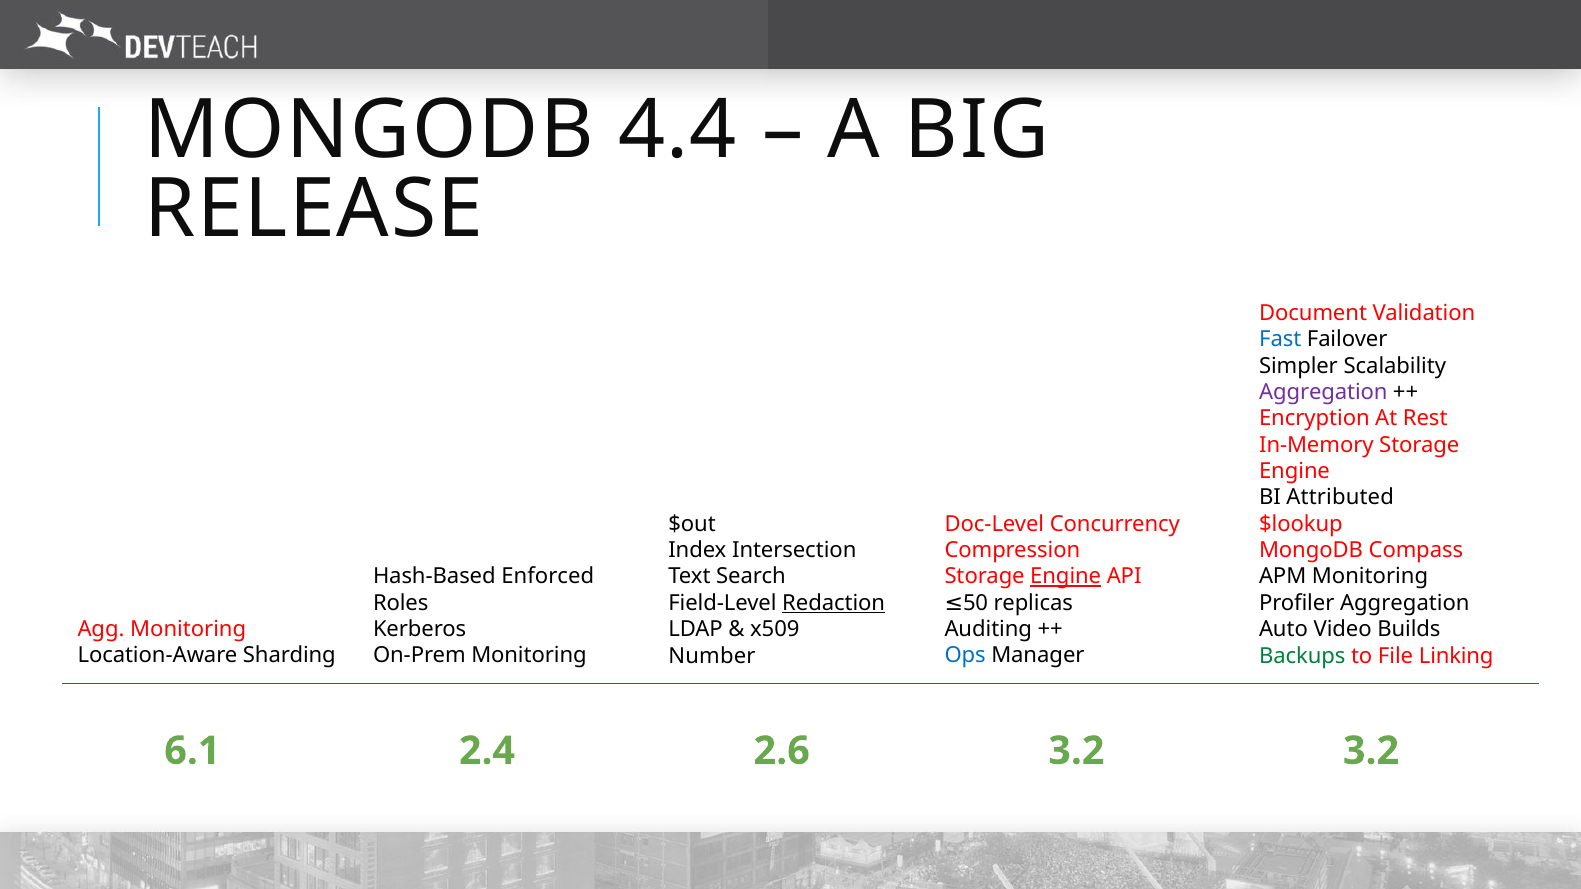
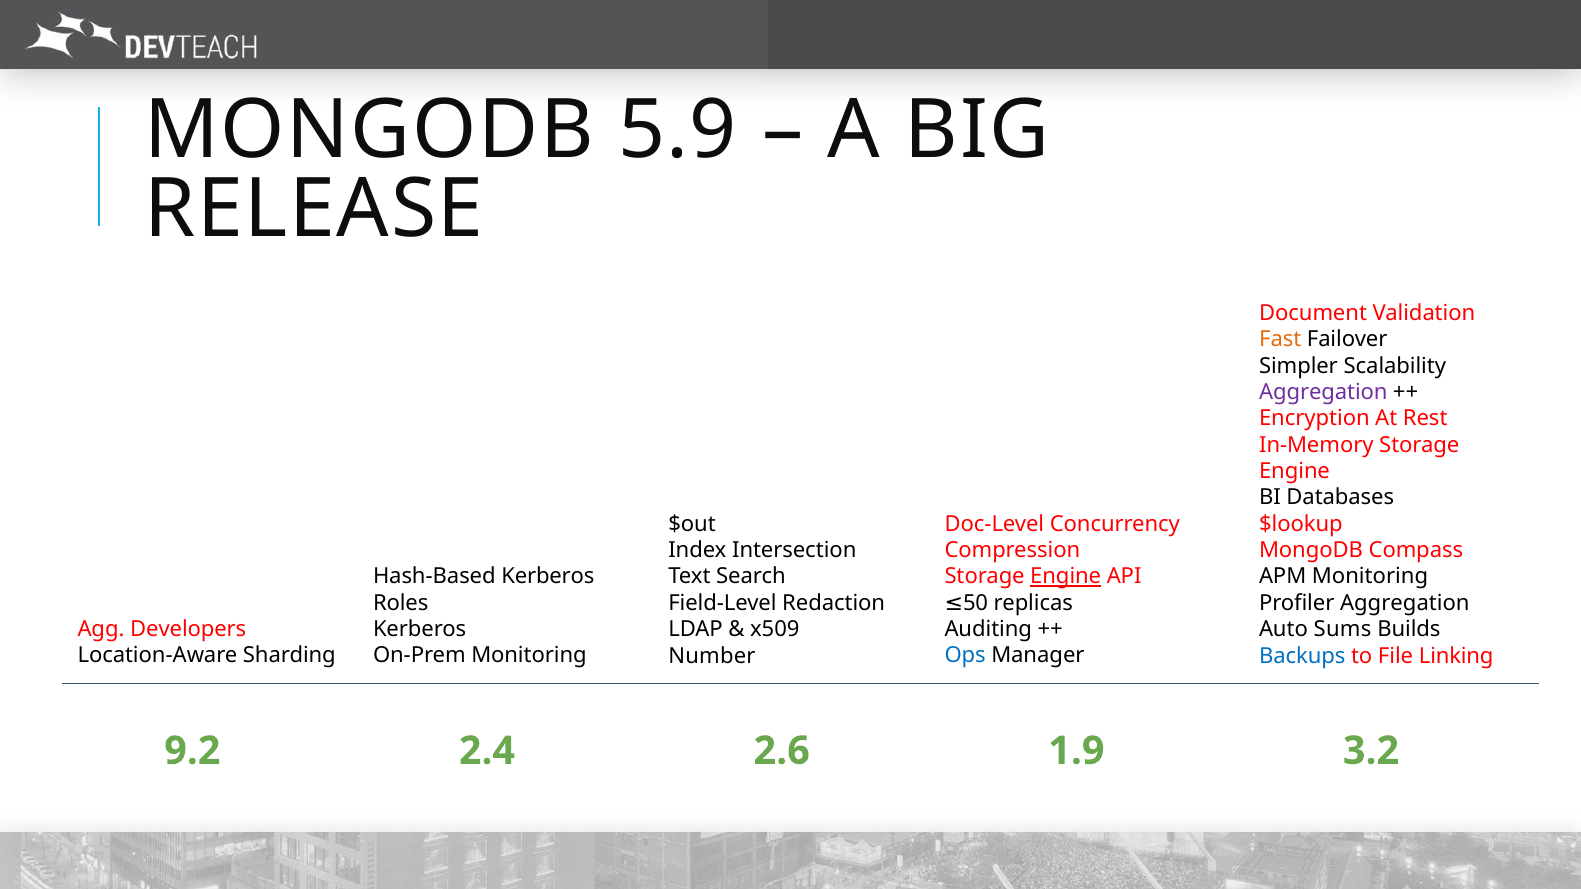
4.4: 4.4 -> 5.9
Fast colour: blue -> orange
Attributed: Attributed -> Databases
Hash-Based Enforced: Enforced -> Kerberos
Redaction underline: present -> none
Agg Monitoring: Monitoring -> Developers
Video: Video -> Sums
Backups colour: green -> blue
6.1: 6.1 -> 9.2
2.6 3.2: 3.2 -> 1.9
